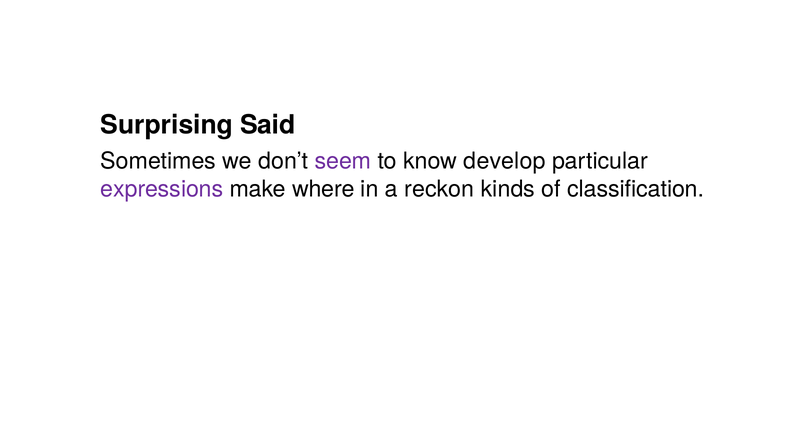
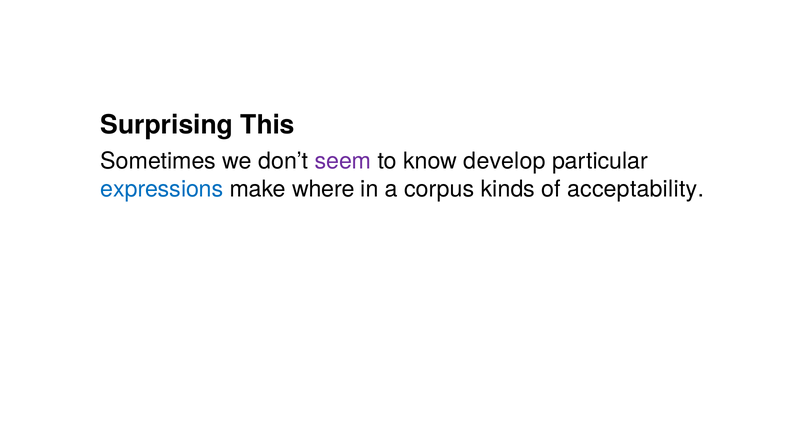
Said: Said -> This
expressions colour: purple -> blue
reckon: reckon -> corpus
classification: classification -> acceptability
